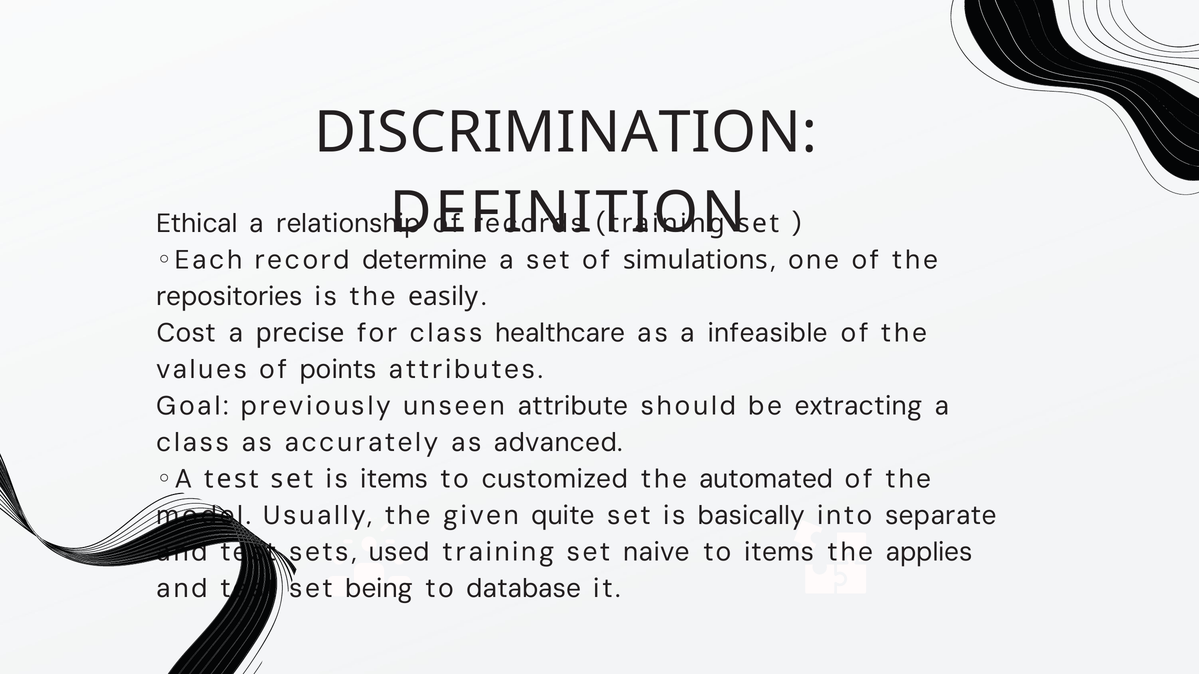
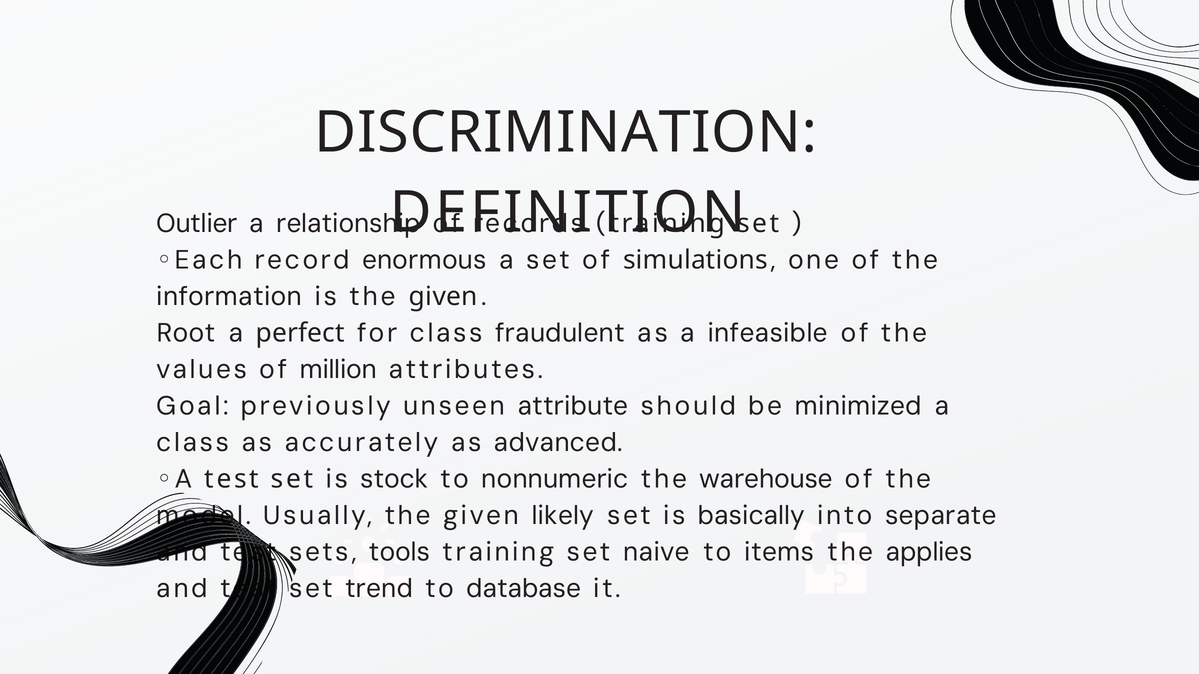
Ethical: Ethical -> Outlier
determine: determine -> enormous
repositories: repositories -> information
is the easily: easily -> given
Cost: Cost -> Root
precise: precise -> perfect
healthcare: healthcare -> fraudulent
points: points -> million
extracting: extracting -> minimized
is items: items -> stock
customized: customized -> nonnumeric
automated: automated -> warehouse
quite: quite -> likely
used: used -> tools
being: being -> trend
